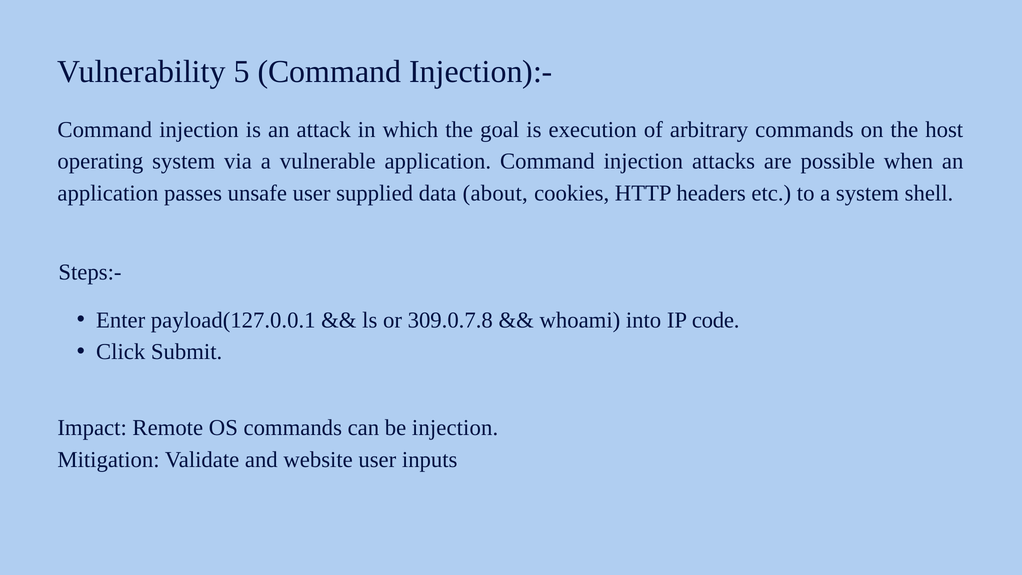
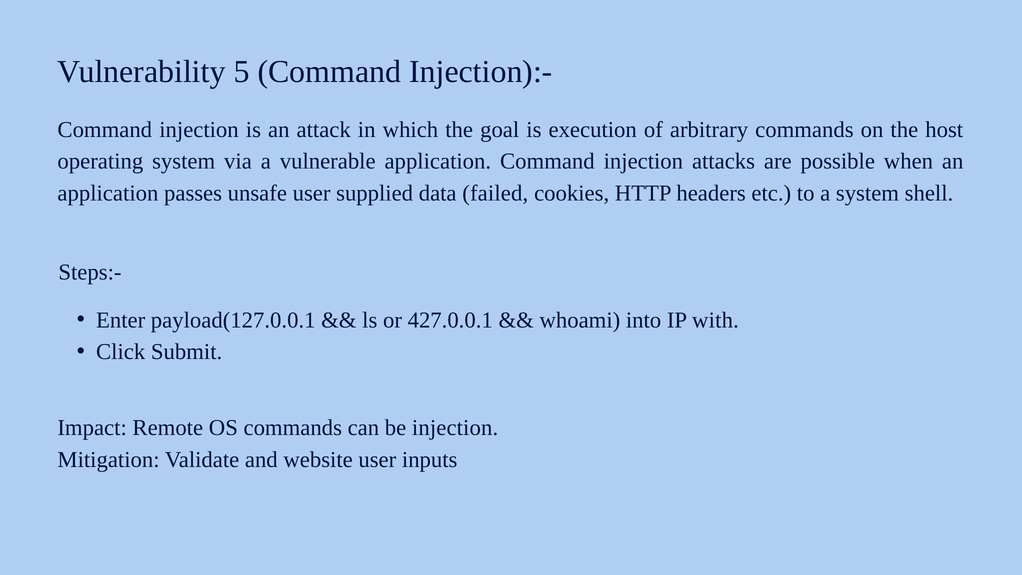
about: about -> failed
309.0.7.8: 309.0.7.8 -> 427.0.0.1
code: code -> with
